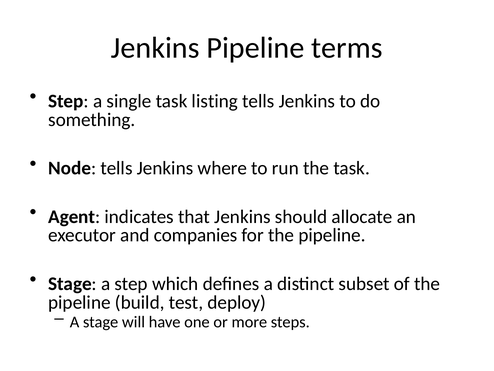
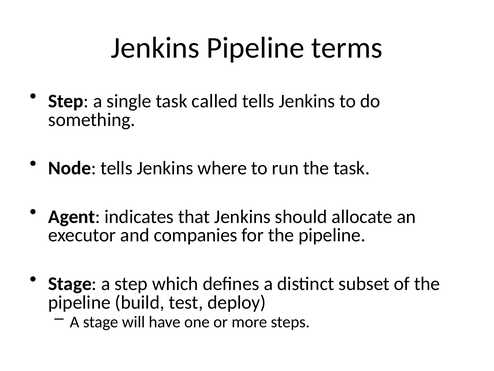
listing: listing -> called
